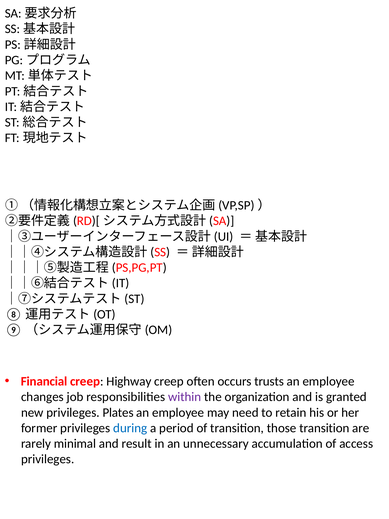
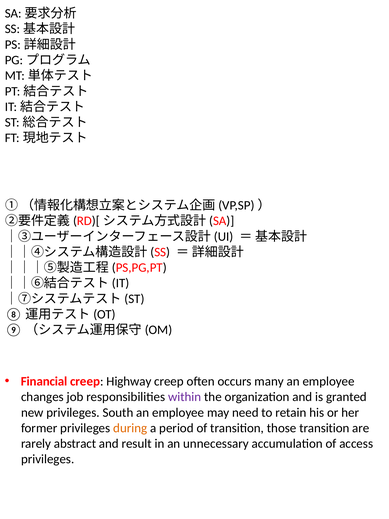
trusts: trusts -> many
Plates: Plates -> South
during colour: blue -> orange
minimal: minimal -> abstract
